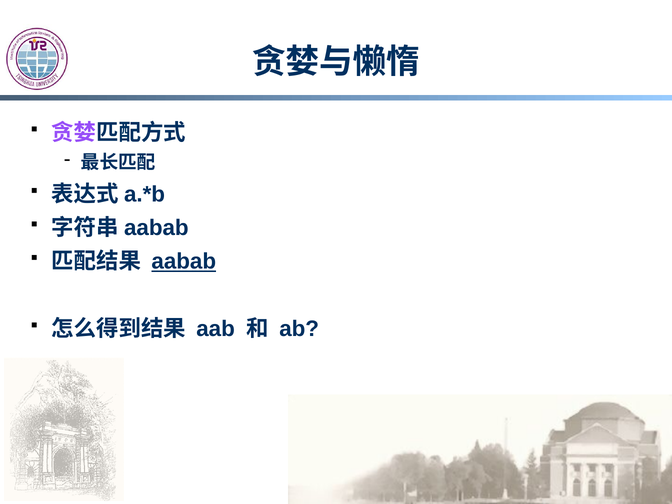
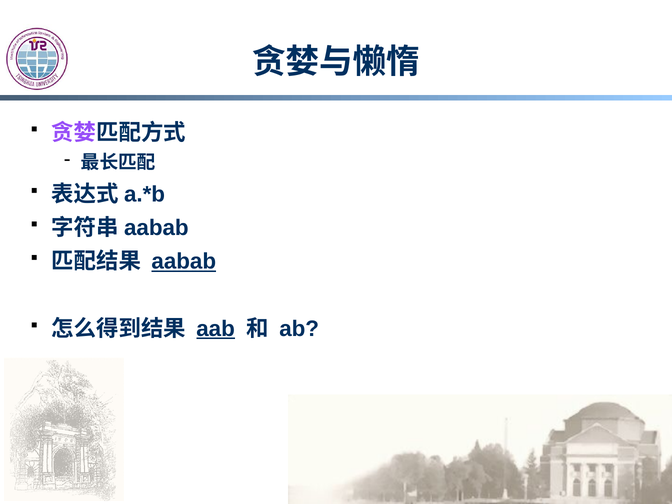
aab underline: none -> present
